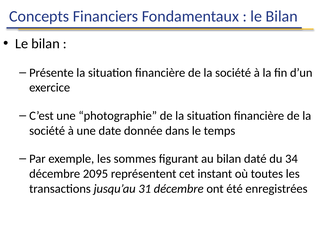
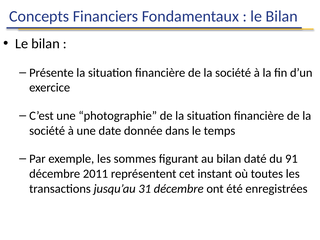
34: 34 -> 91
2095: 2095 -> 2011
